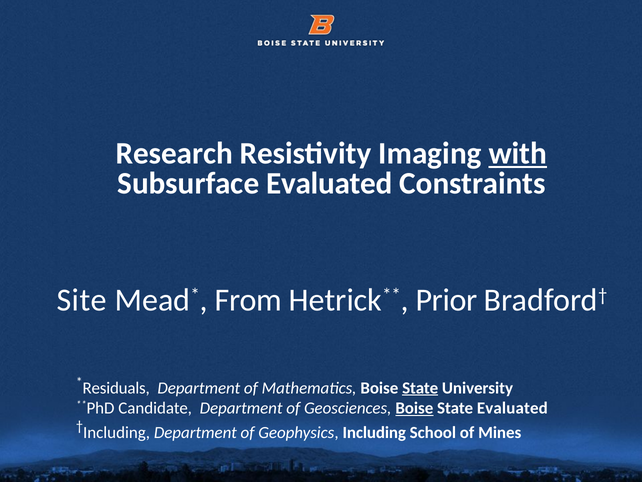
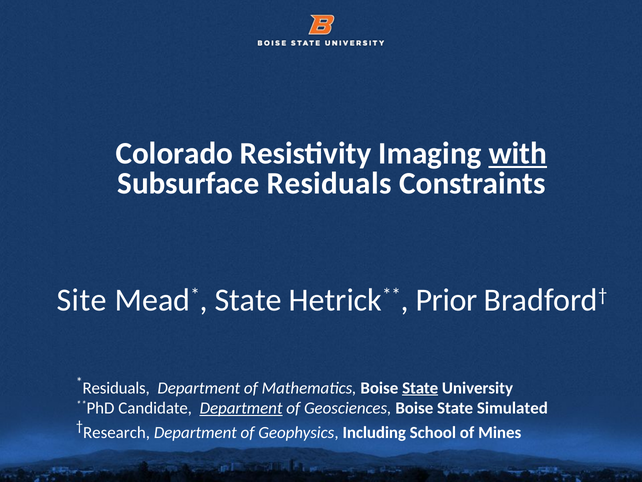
Research: Research -> Colorado
Subsurface Evaluated: Evaluated -> Residuals
From at (248, 300): From -> State
Department at (241, 408) underline: none -> present
Boise at (414, 408) underline: present -> none
State Evaluated: Evaluated -> Simulated
Including at (117, 432): Including -> Research
